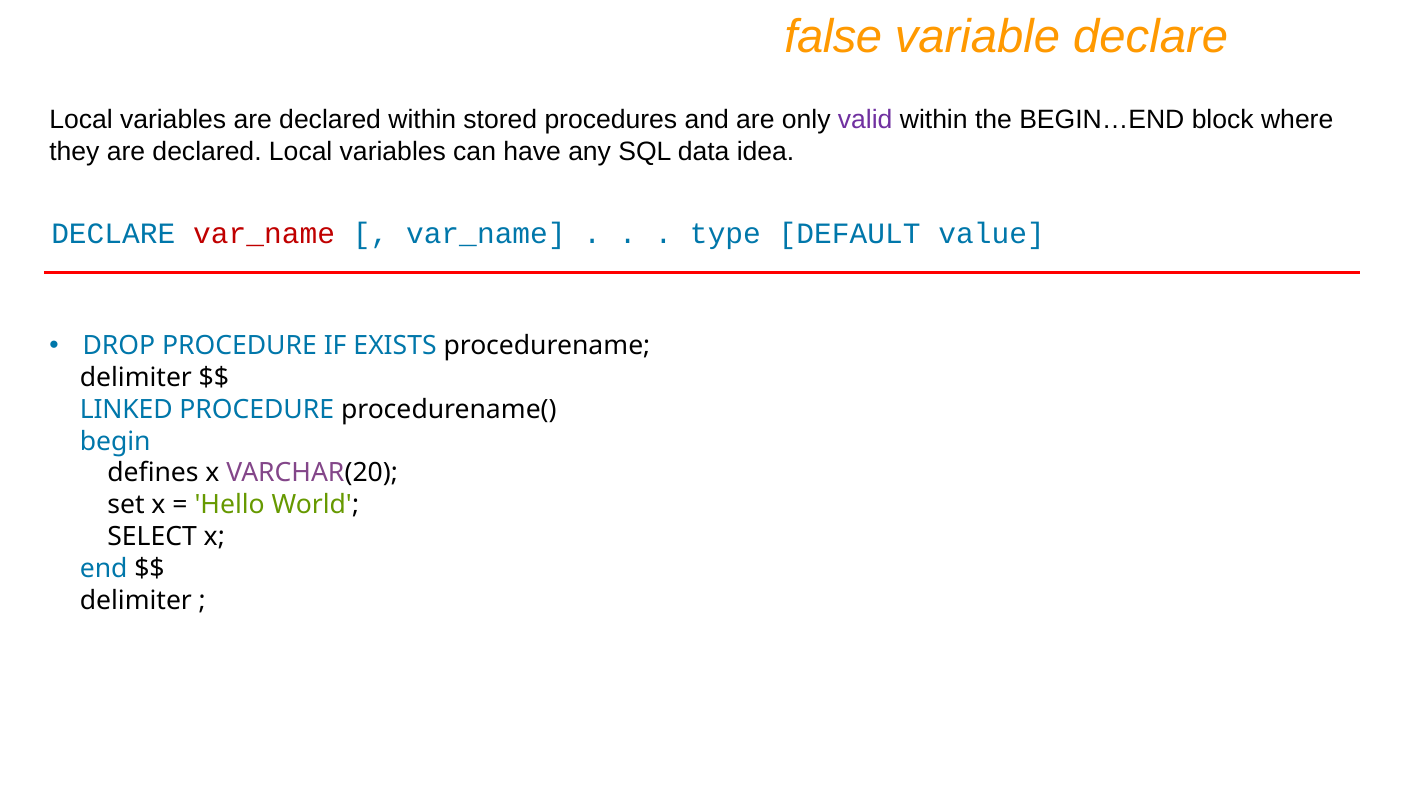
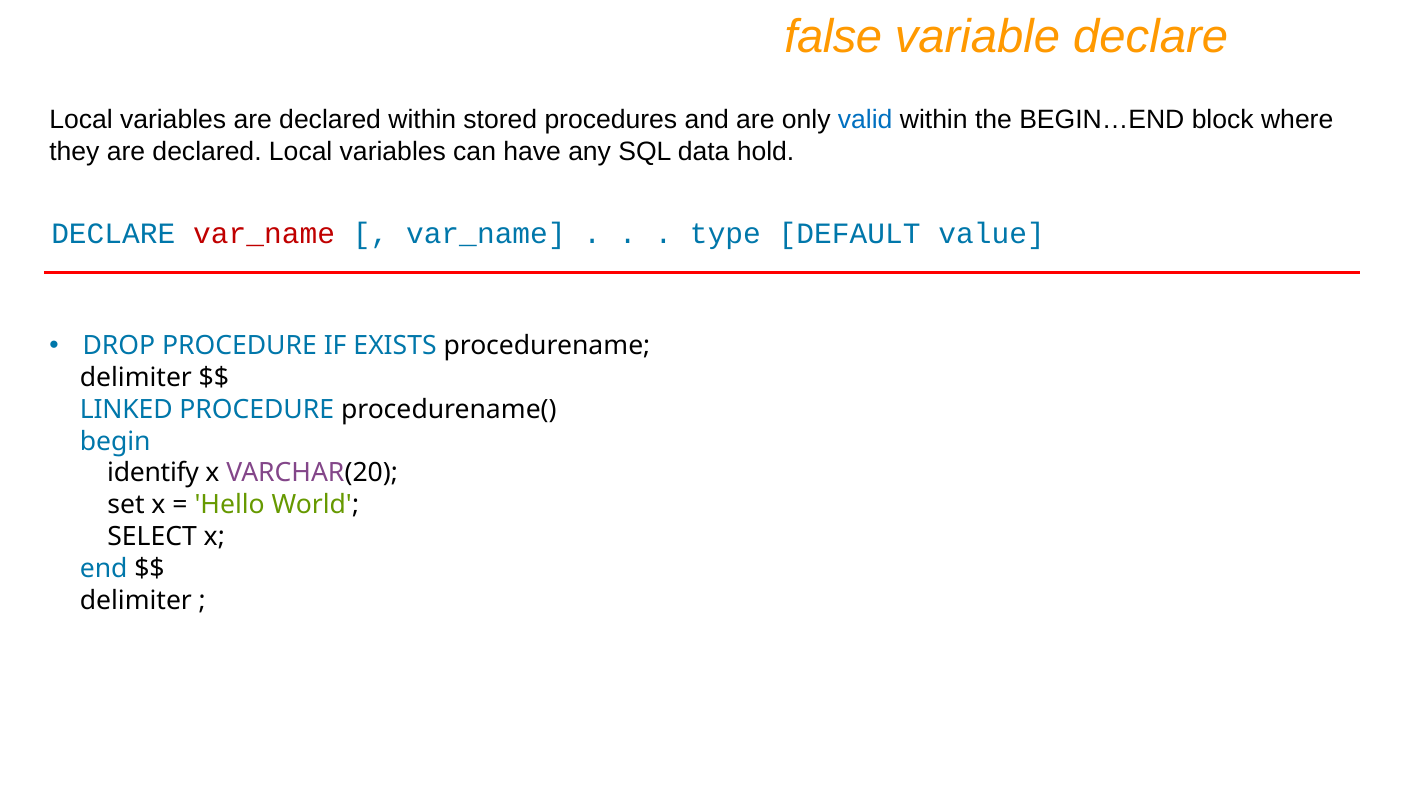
valid colour: purple -> blue
idea: idea -> hold
defines: defines -> identify
